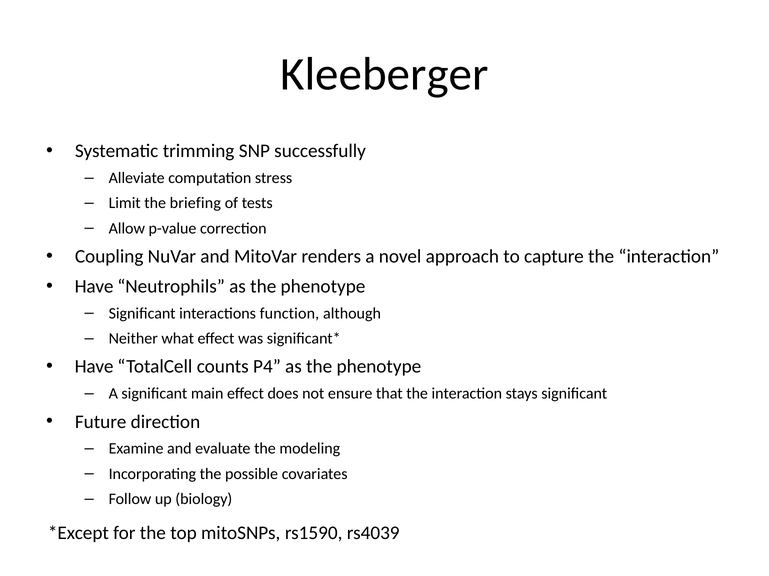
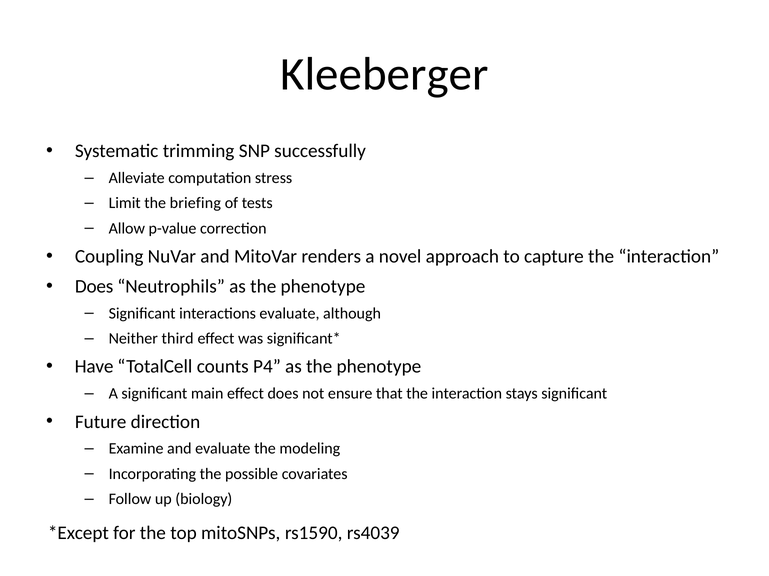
Have at (94, 287): Have -> Does
interactions function: function -> evaluate
what: what -> third
